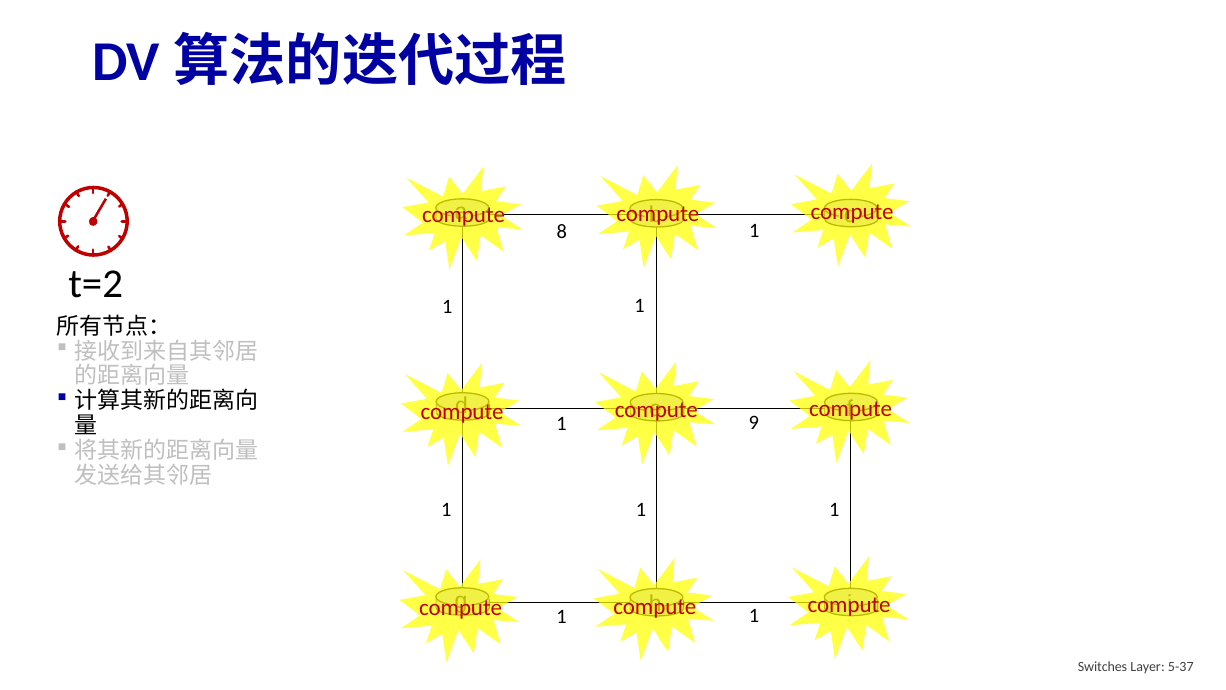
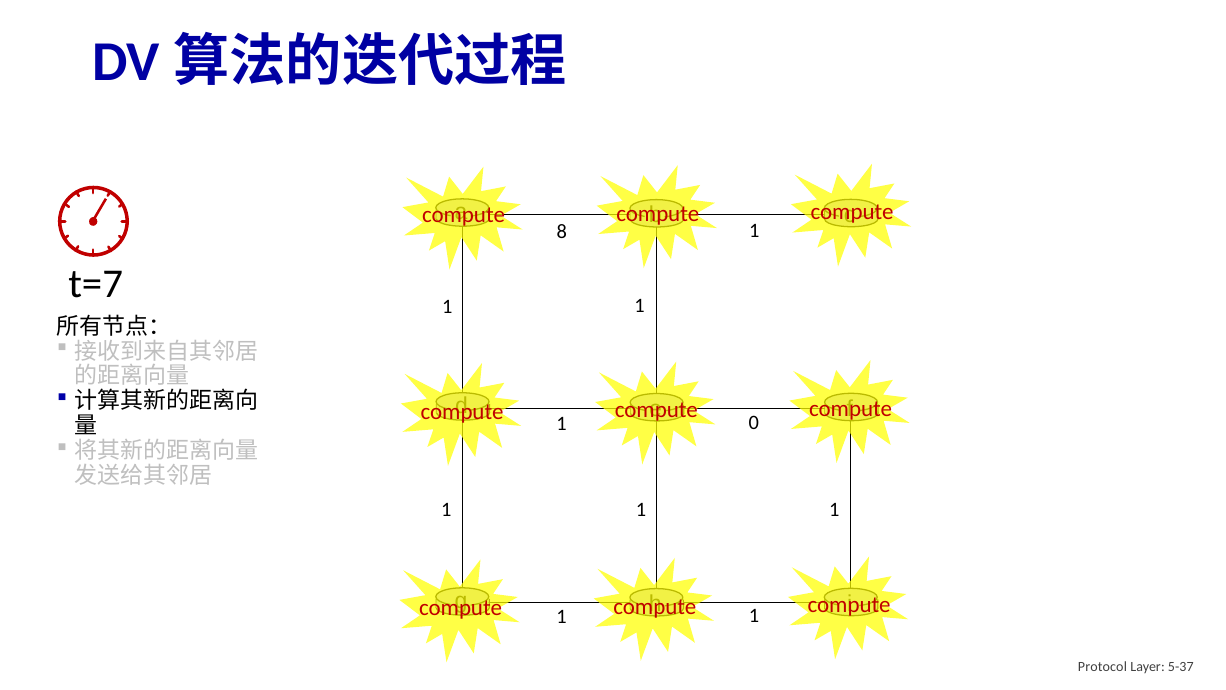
t=2: t=2 -> t=7
9: 9 -> 0
Switches: Switches -> Protocol
